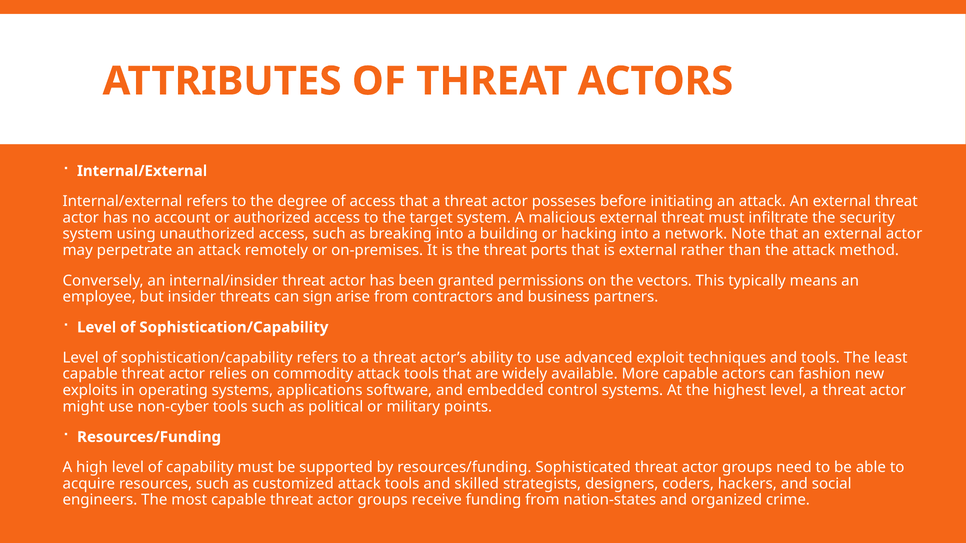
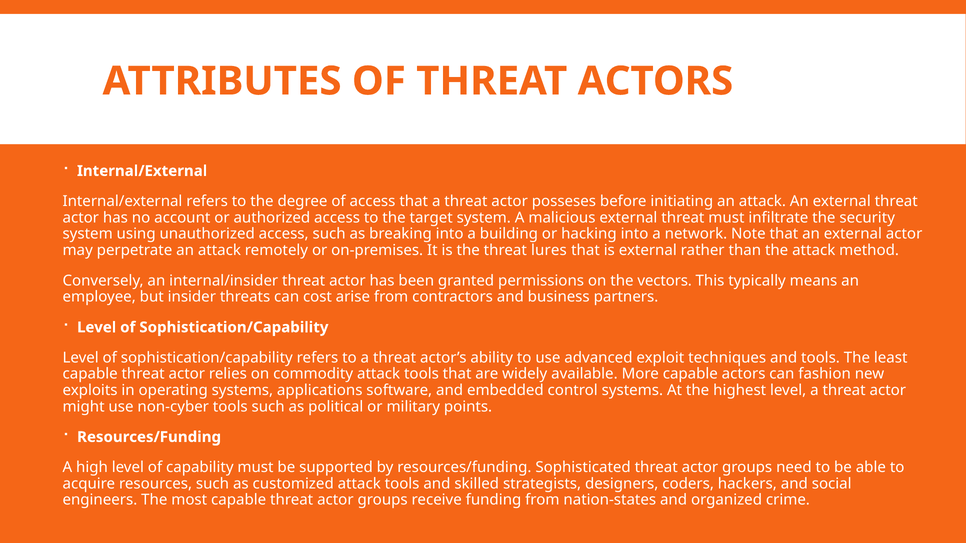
ports: ports -> lures
sign: sign -> cost
